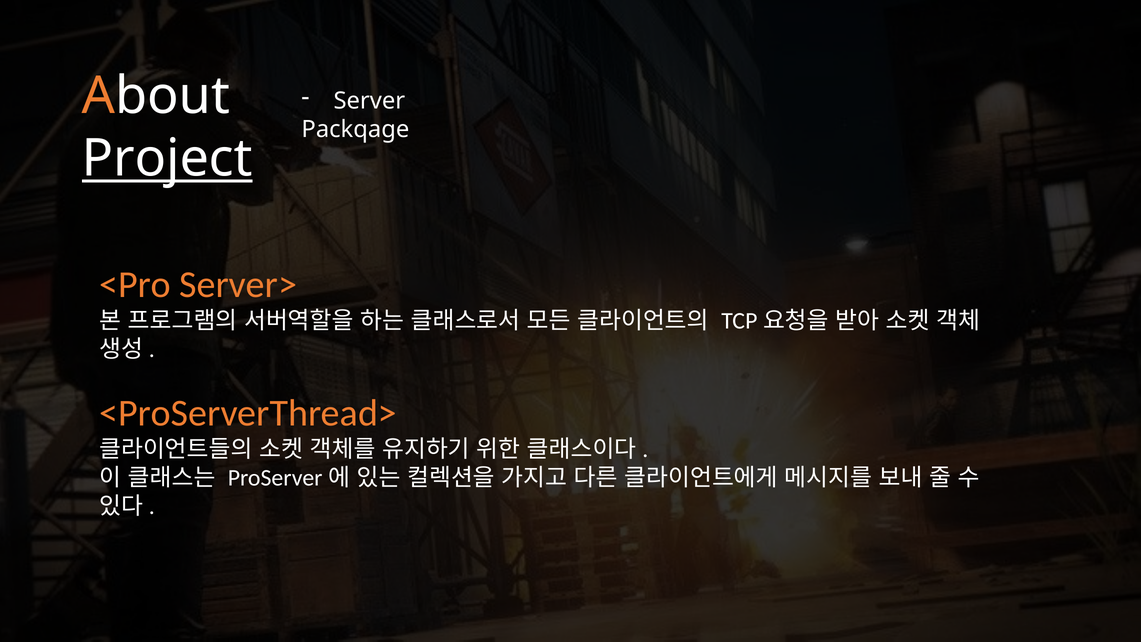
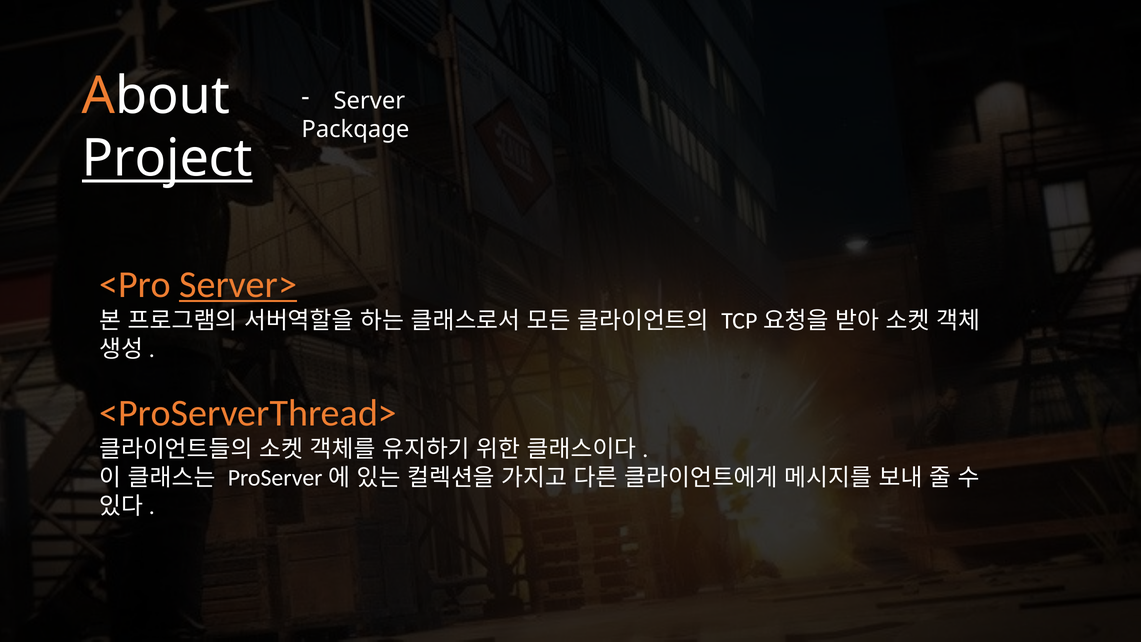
Server> underline: none -> present
